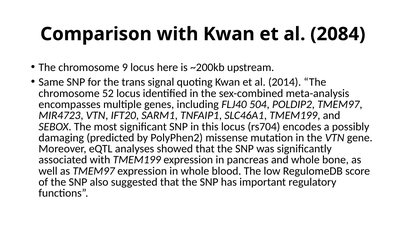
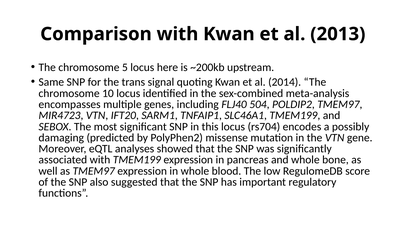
2084: 2084 -> 2013
9: 9 -> 5
52: 52 -> 10
